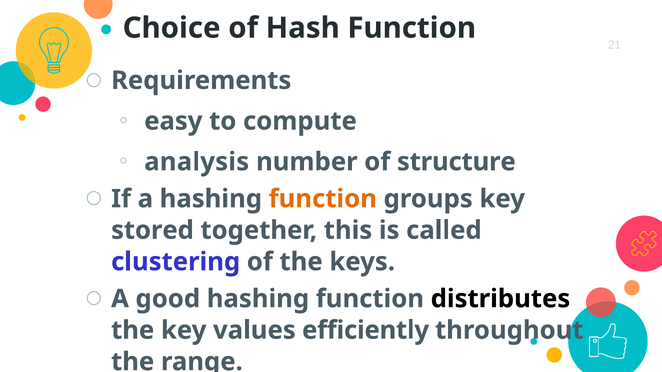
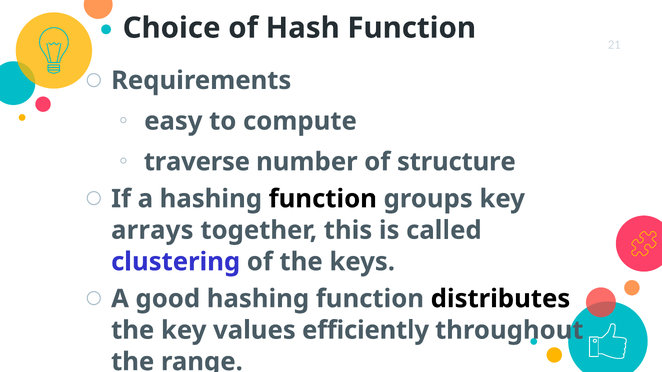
analysis: analysis -> traverse
function at (323, 199) colour: orange -> black
stored: stored -> arrays
